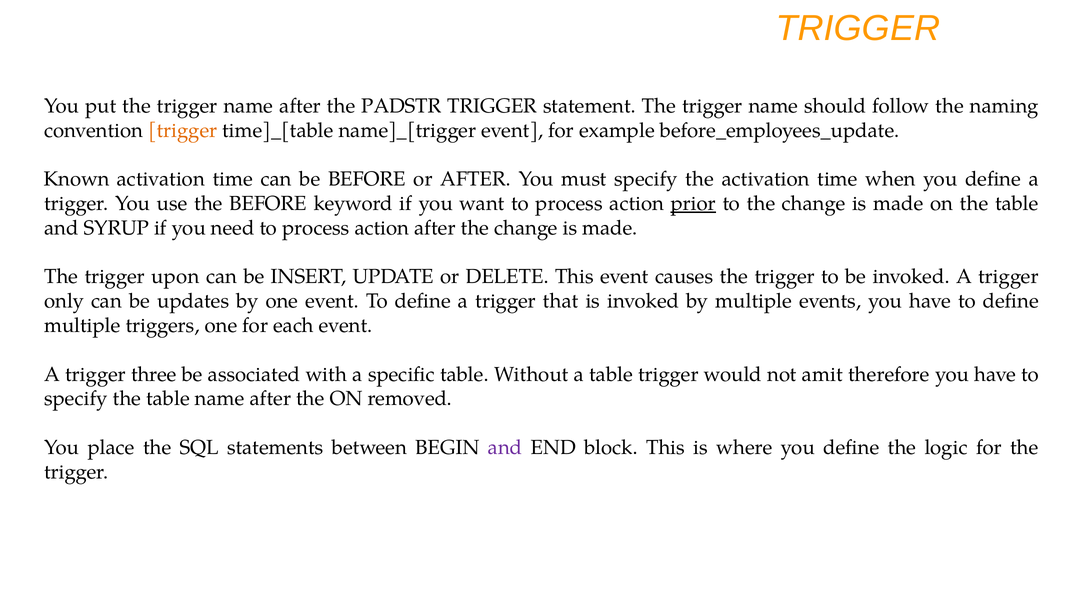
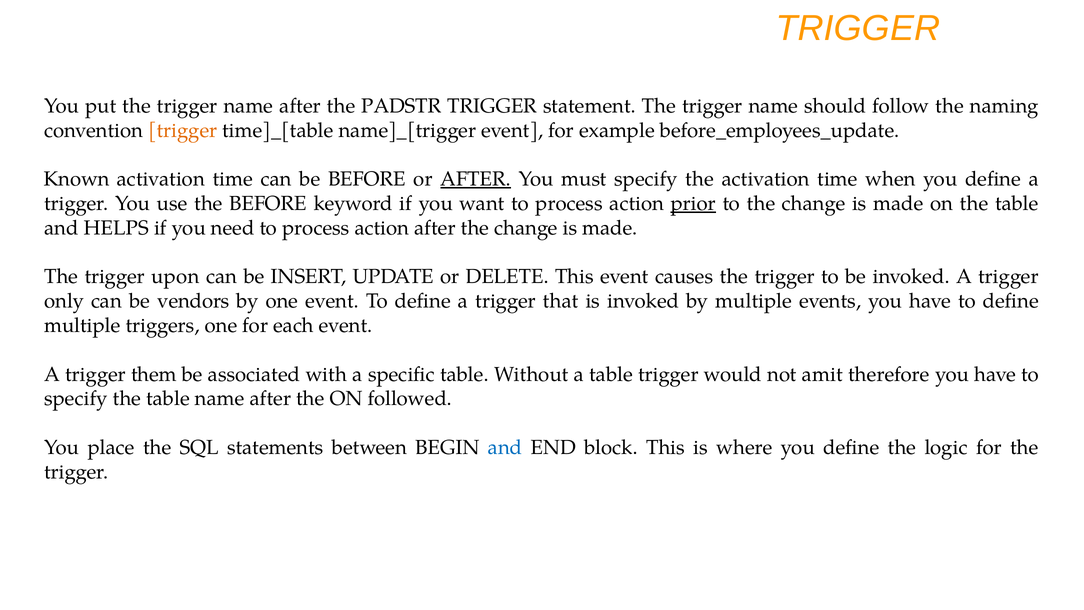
AFTER at (476, 179) underline: none -> present
SYRUP: SYRUP -> HELPS
updates: updates -> vendors
three: three -> them
removed: removed -> followed
and at (505, 447) colour: purple -> blue
